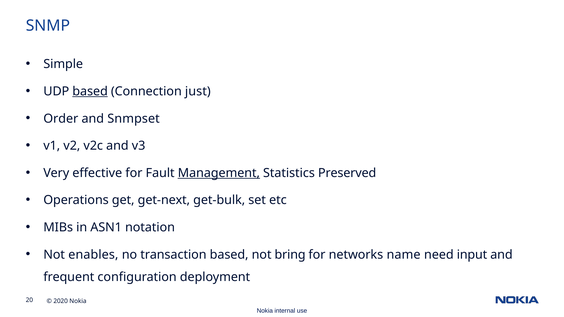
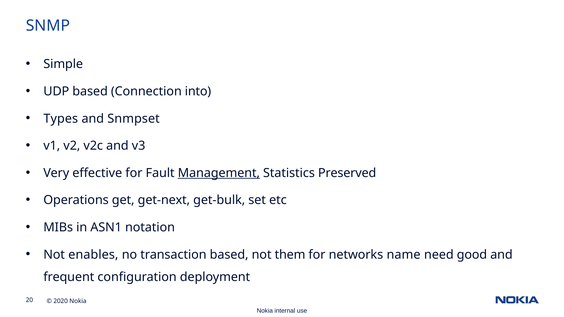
based at (90, 91) underline: present -> none
just: just -> into
Order: Order -> Types
bring: bring -> them
input: input -> good
